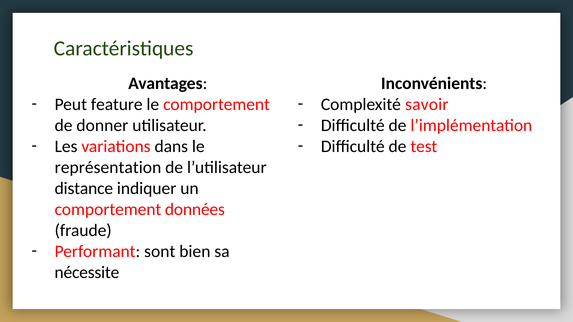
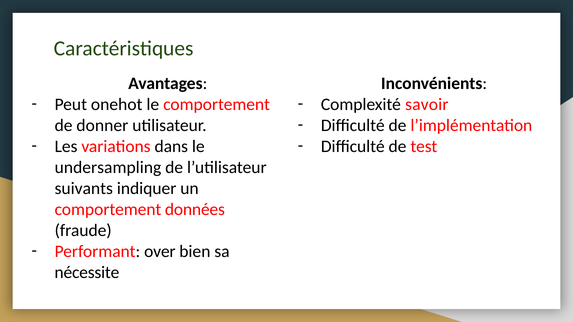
feature: feature -> onehot
représentation: représentation -> undersampling
distance: distance -> suivants
sont: sont -> over
